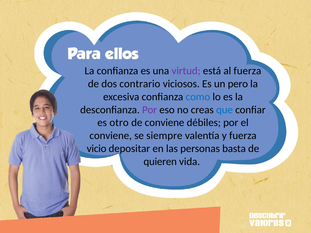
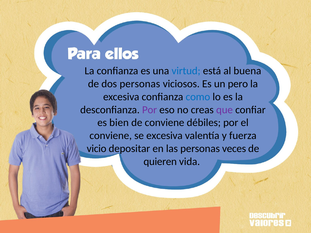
virtud colour: purple -> blue
al fuerza: fuerza -> buena
dos contrario: contrario -> personas
que colour: blue -> purple
otro: otro -> bien
se siempre: siempre -> excesiva
basta: basta -> veces
